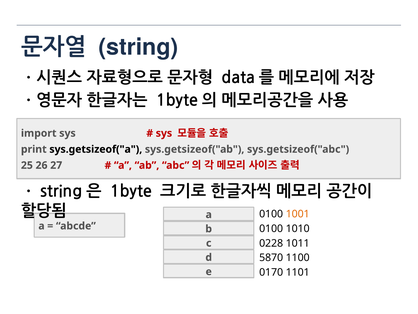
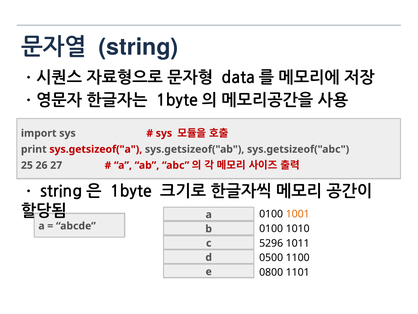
sys.getsizeof("a colour: black -> red
0228: 0228 -> 5296
5870: 5870 -> 0500
0170: 0170 -> 0800
